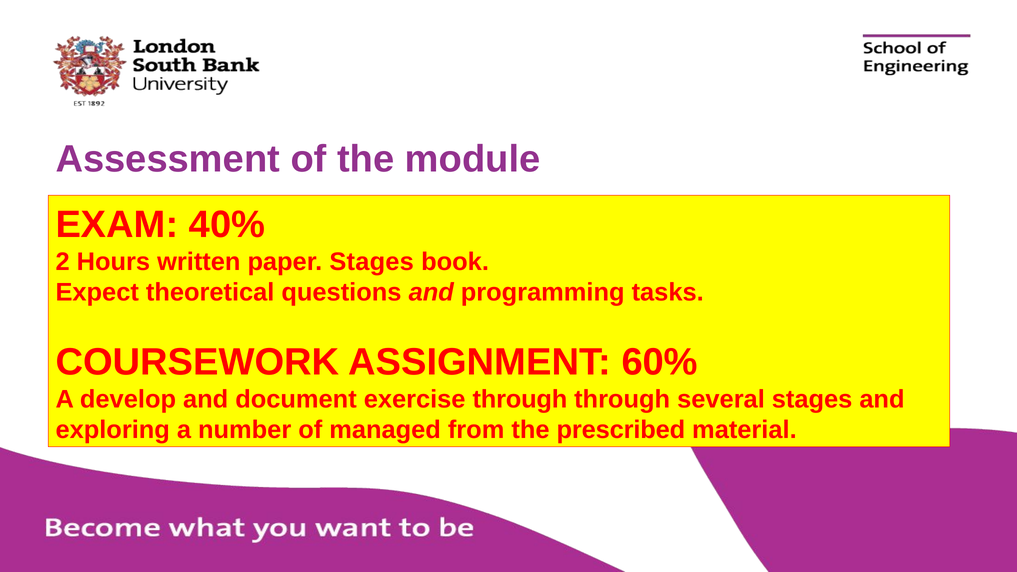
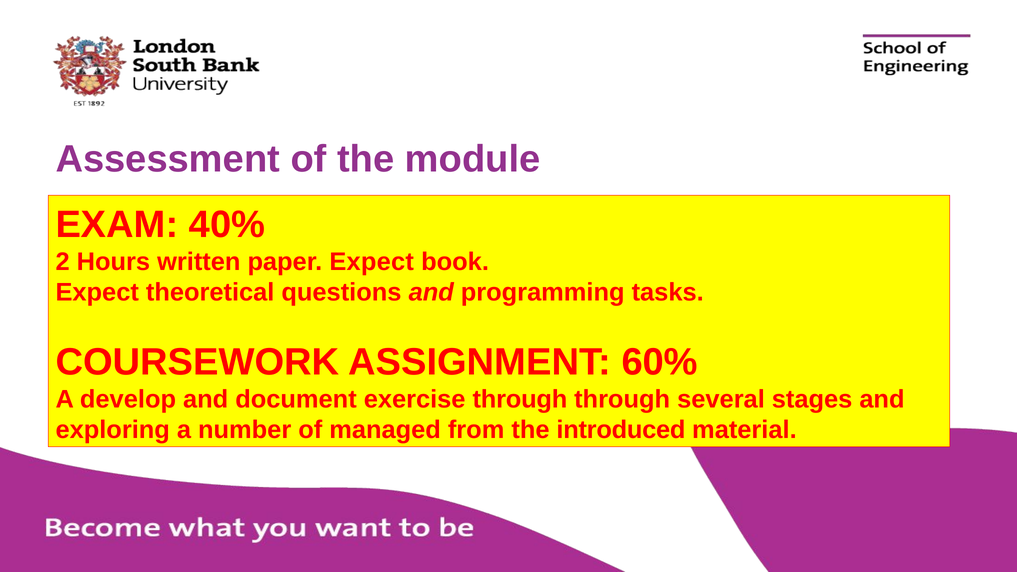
paper Stages: Stages -> Expect
prescribed: prescribed -> introduced
